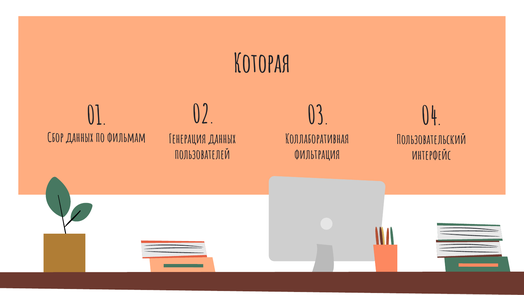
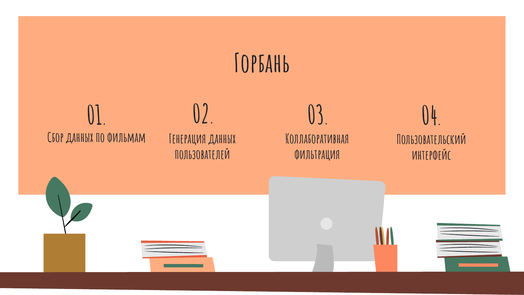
Которая: Которая -> Горбань
